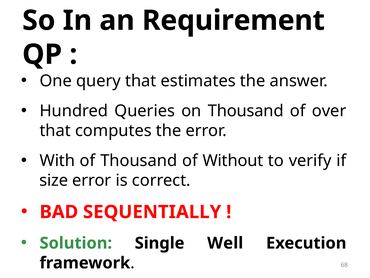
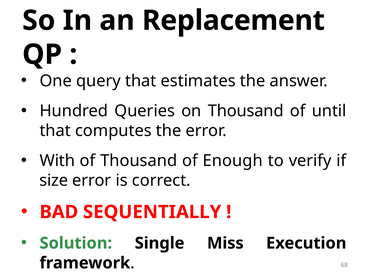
Requirement: Requirement -> Replacement
over: over -> until
Without: Without -> Enough
Well: Well -> Miss
